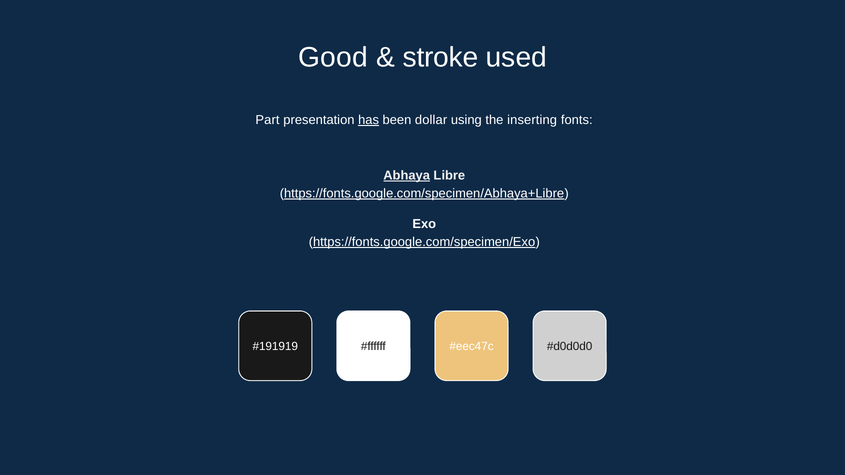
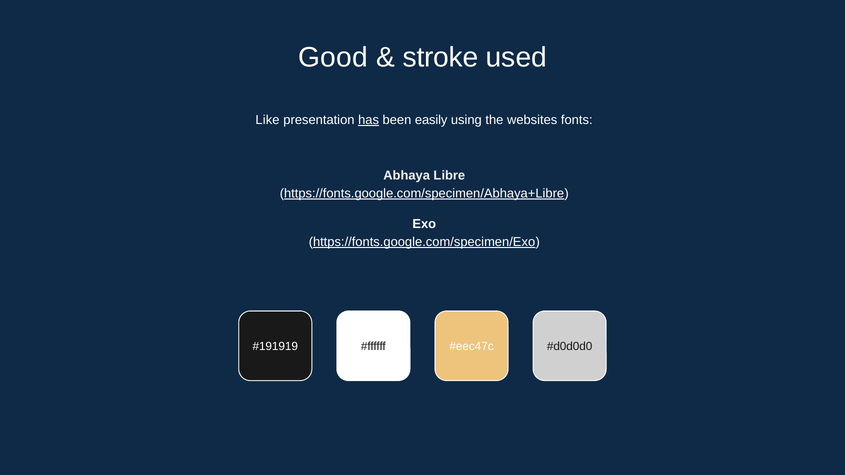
Part: Part -> Like
dollar: dollar -> easily
inserting: inserting -> websites
Abhaya underline: present -> none
